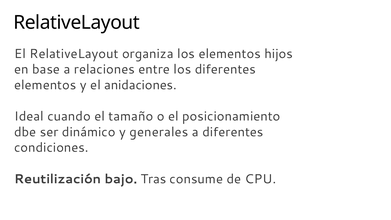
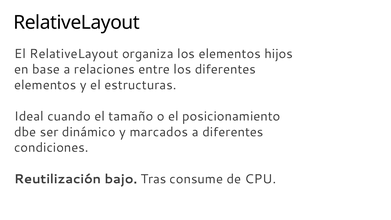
anidaciones: anidaciones -> estructuras
generales: generales -> marcados
